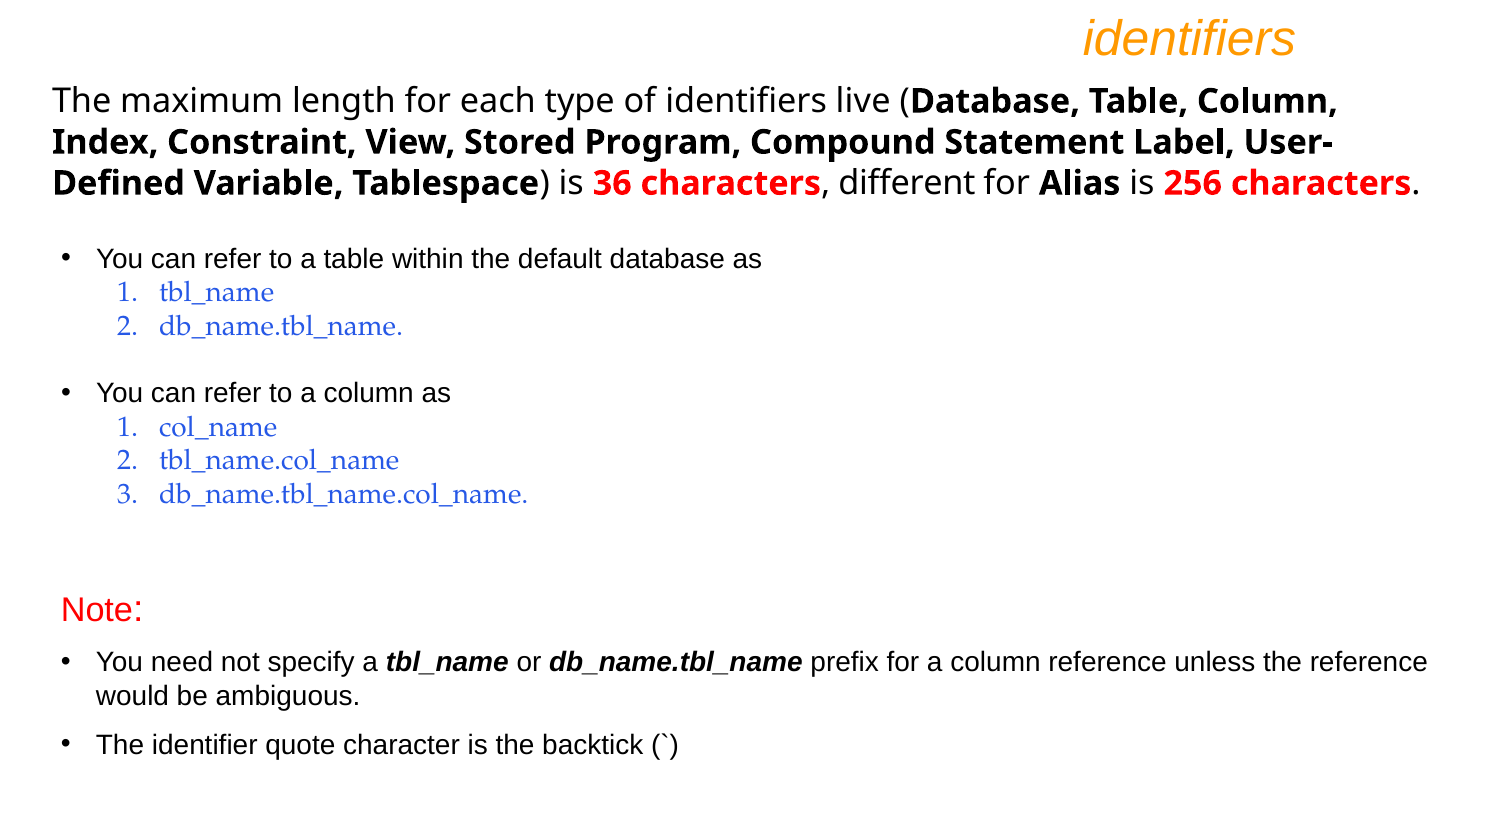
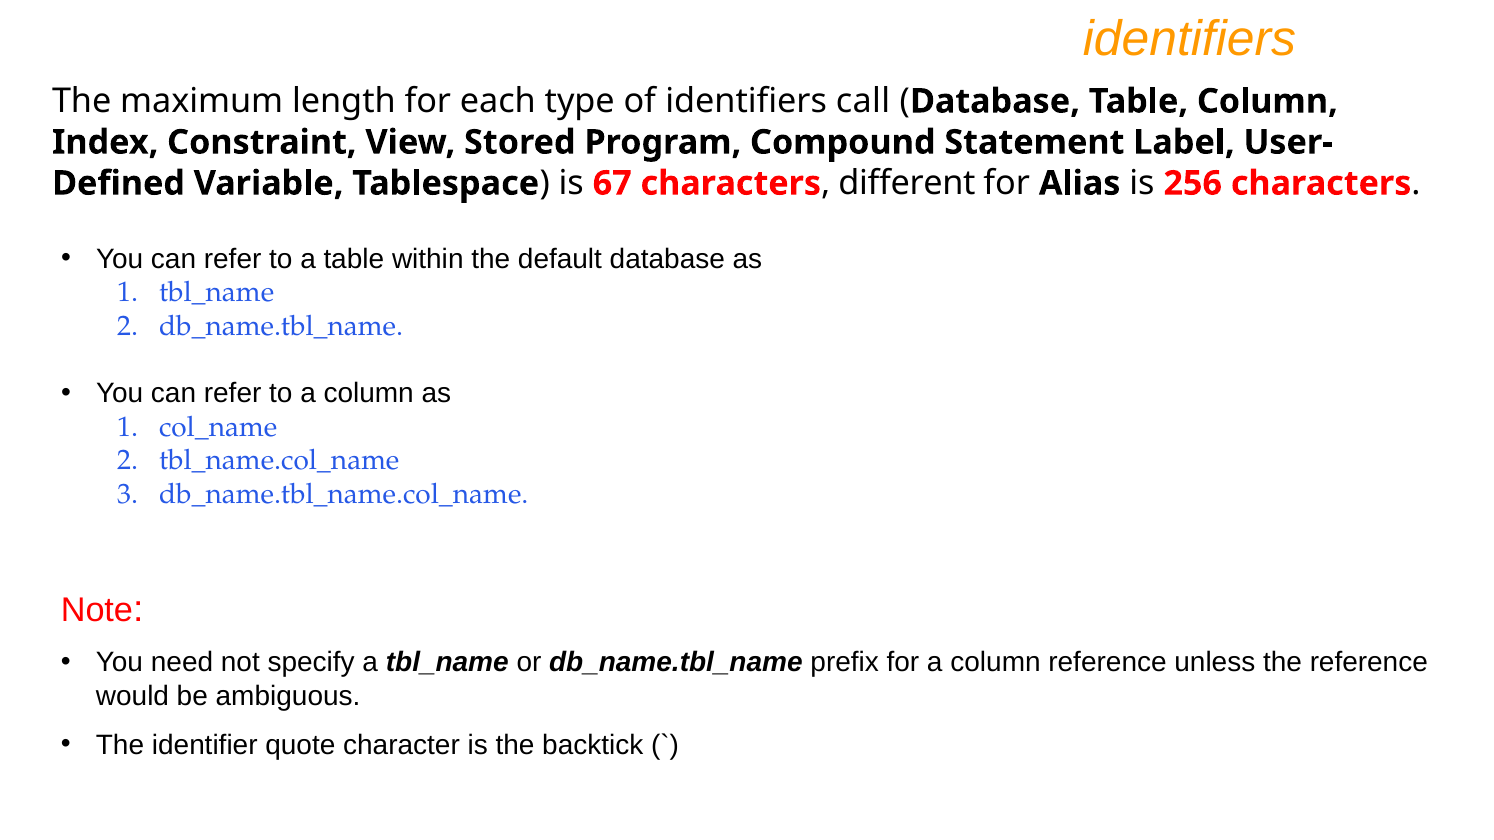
live: live -> call
36: 36 -> 67
